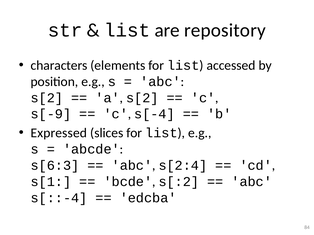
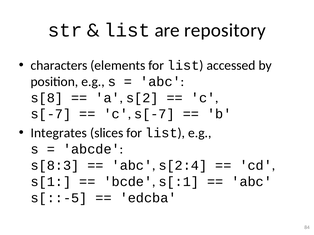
s[2 at (47, 98): s[2 -> s[8
s[-9 at (51, 114): s[-9 -> s[-7
s[-4 at (154, 114): s[-4 -> s[-7
Expressed: Expressed -> Integrates
s[6:3: s[6:3 -> s[8:3
s[:2: s[:2 -> s[:1
s[::-4: s[::-4 -> s[::-5
